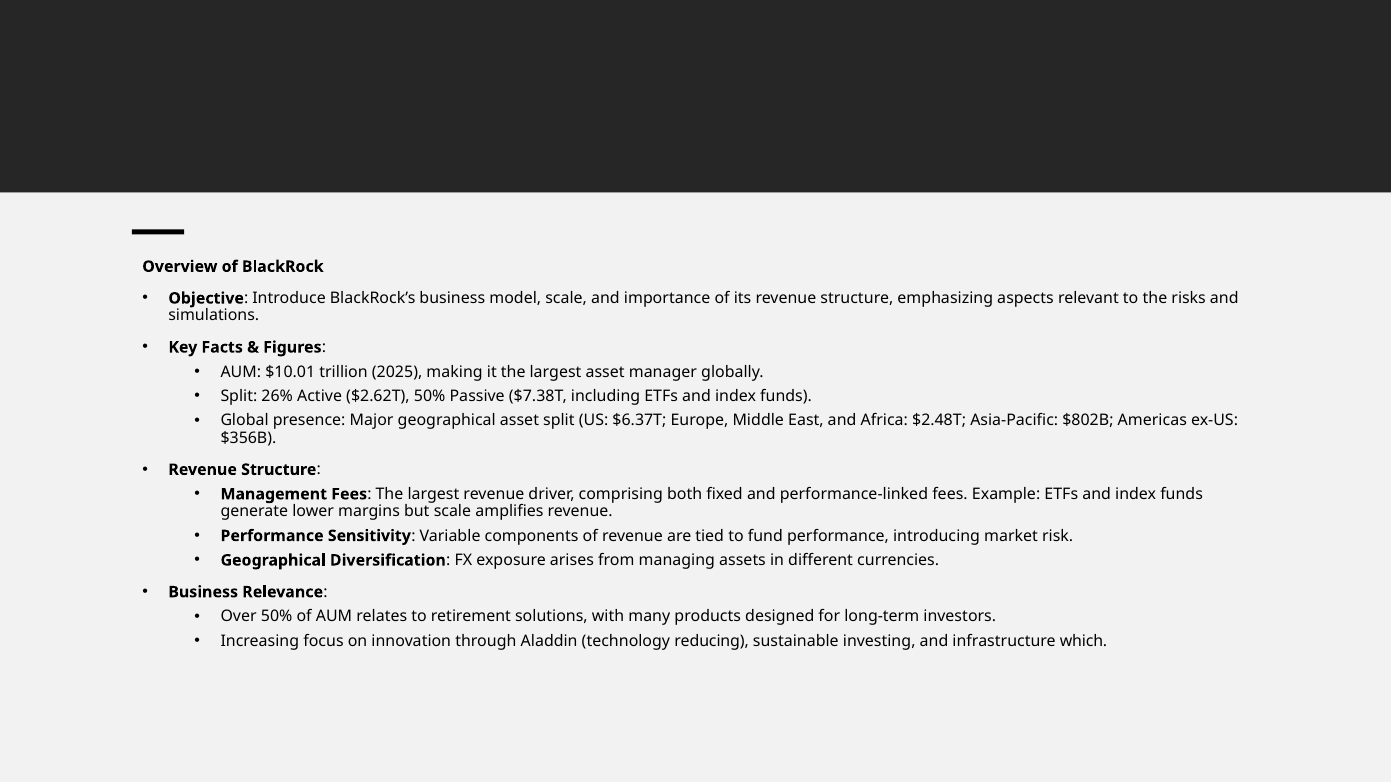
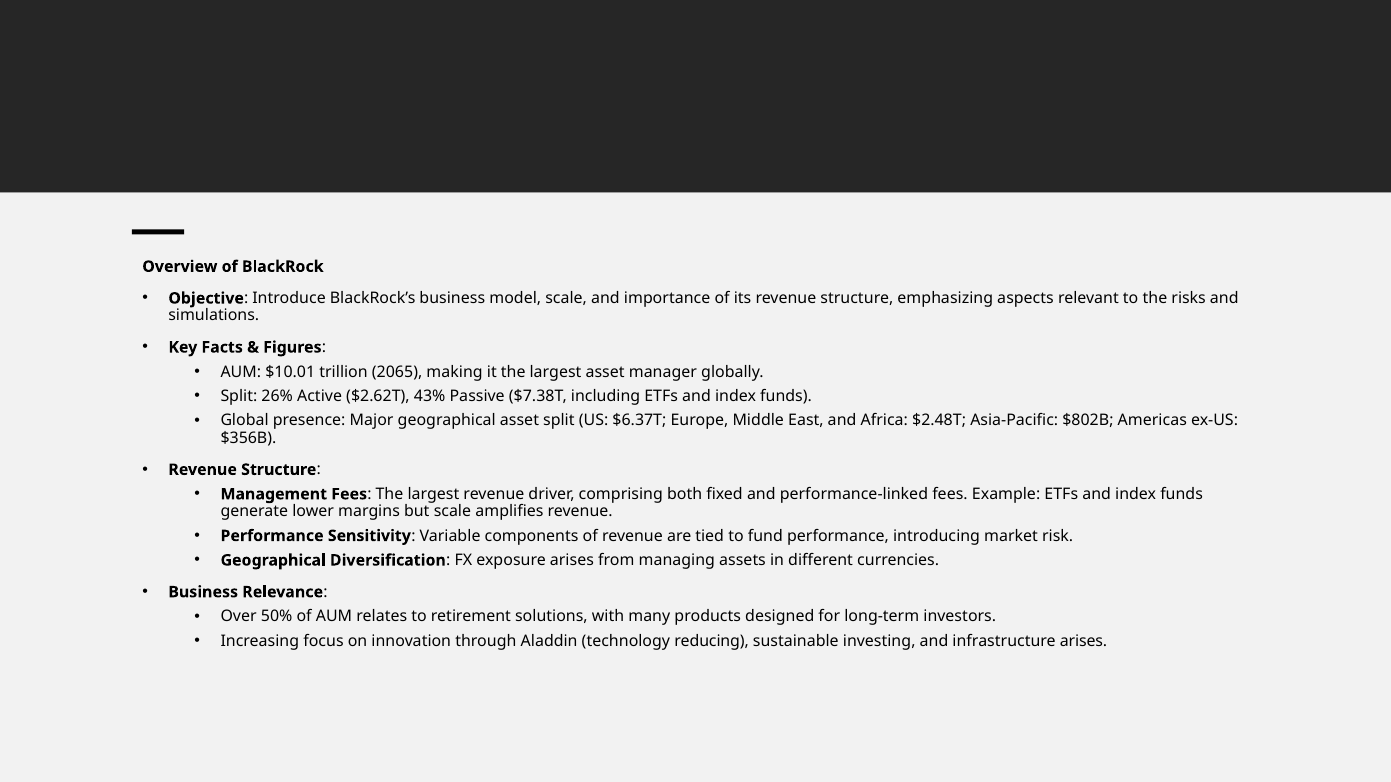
2025: 2025 -> 2065
$2.62T 50%: 50% -> 43%
infrastructure which: which -> arises
